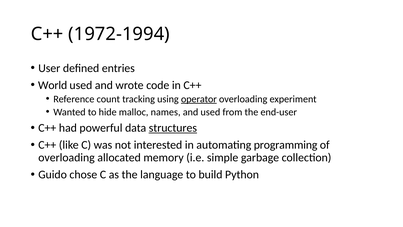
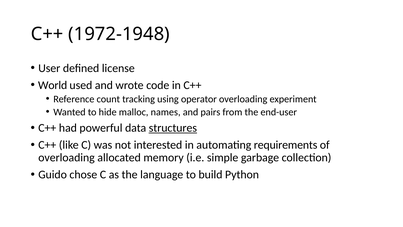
1972-1994: 1972-1994 -> 1972-1948
entries: entries -> license
operator underline: present -> none
and used: used -> pairs
programming: programming -> requirements
